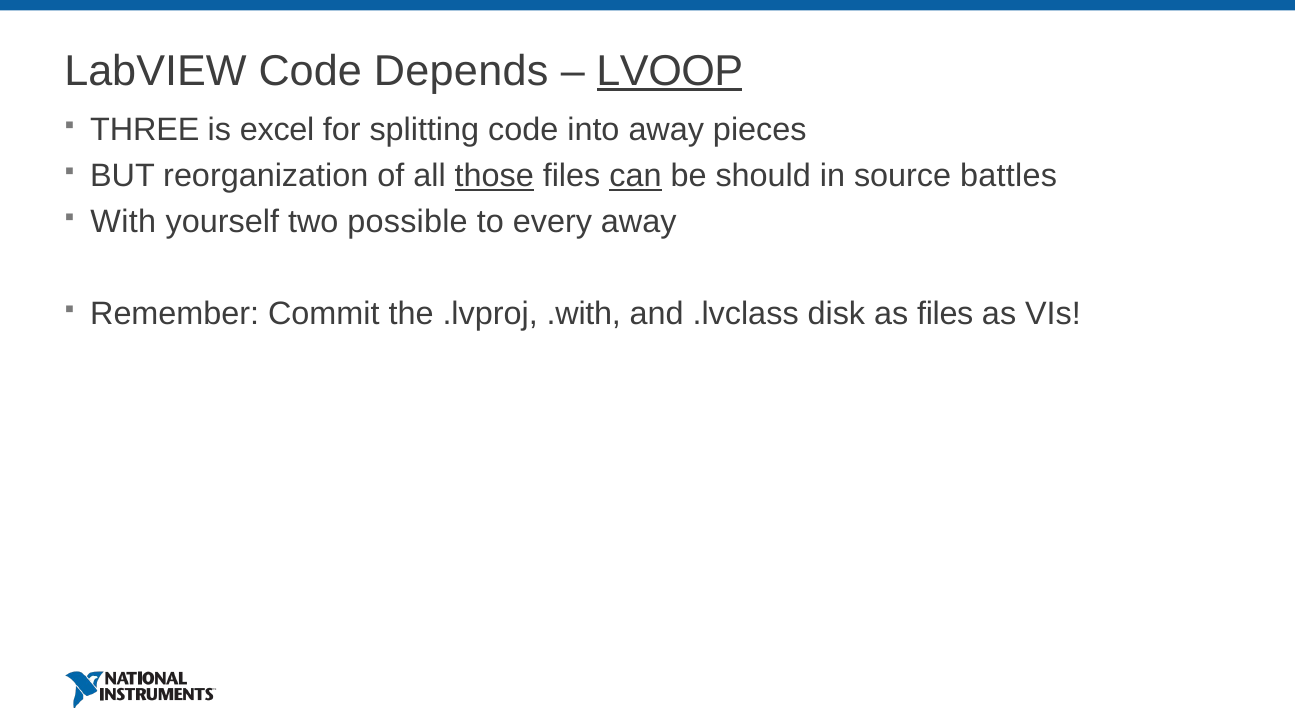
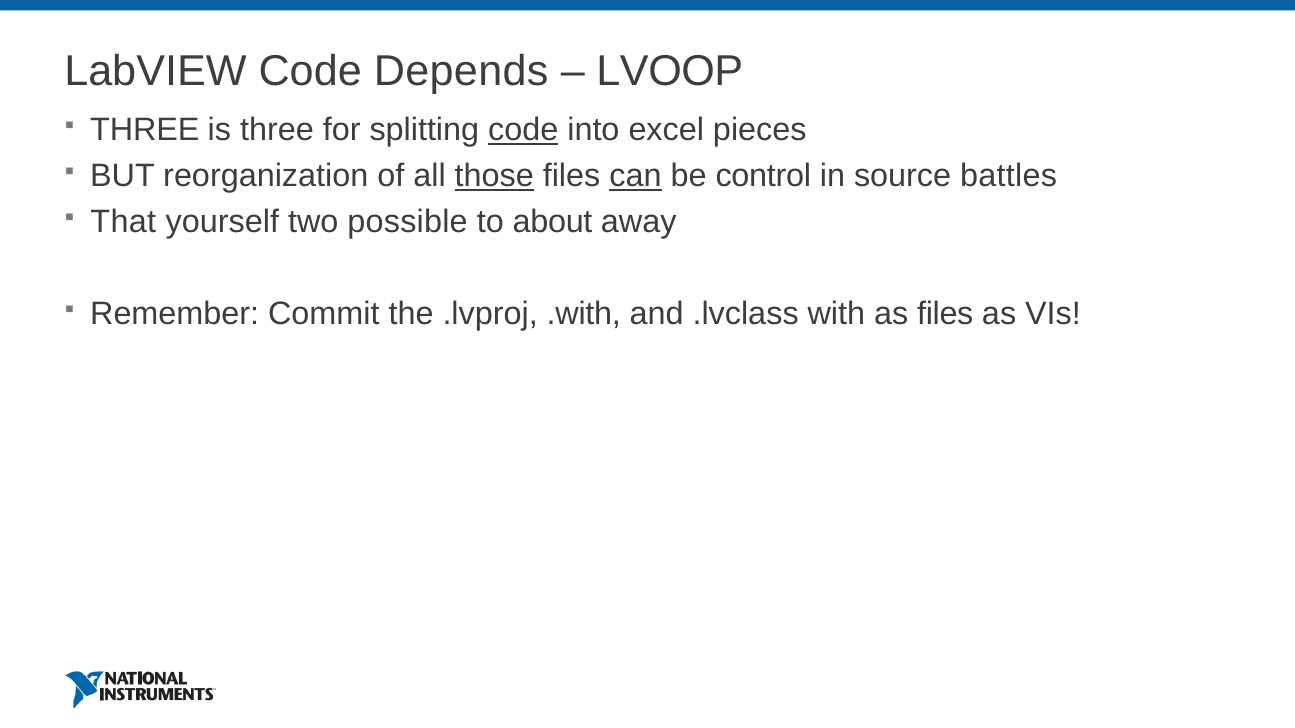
LVOOP underline: present -> none
is excel: excel -> three
code at (523, 130) underline: none -> present
into away: away -> excel
should: should -> control
With: With -> That
every: every -> about
disk: disk -> with
